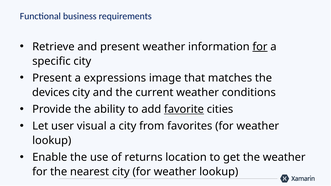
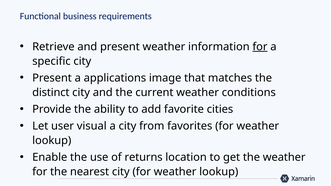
expressions: expressions -> applications
devices: devices -> distinct
favorite underline: present -> none
